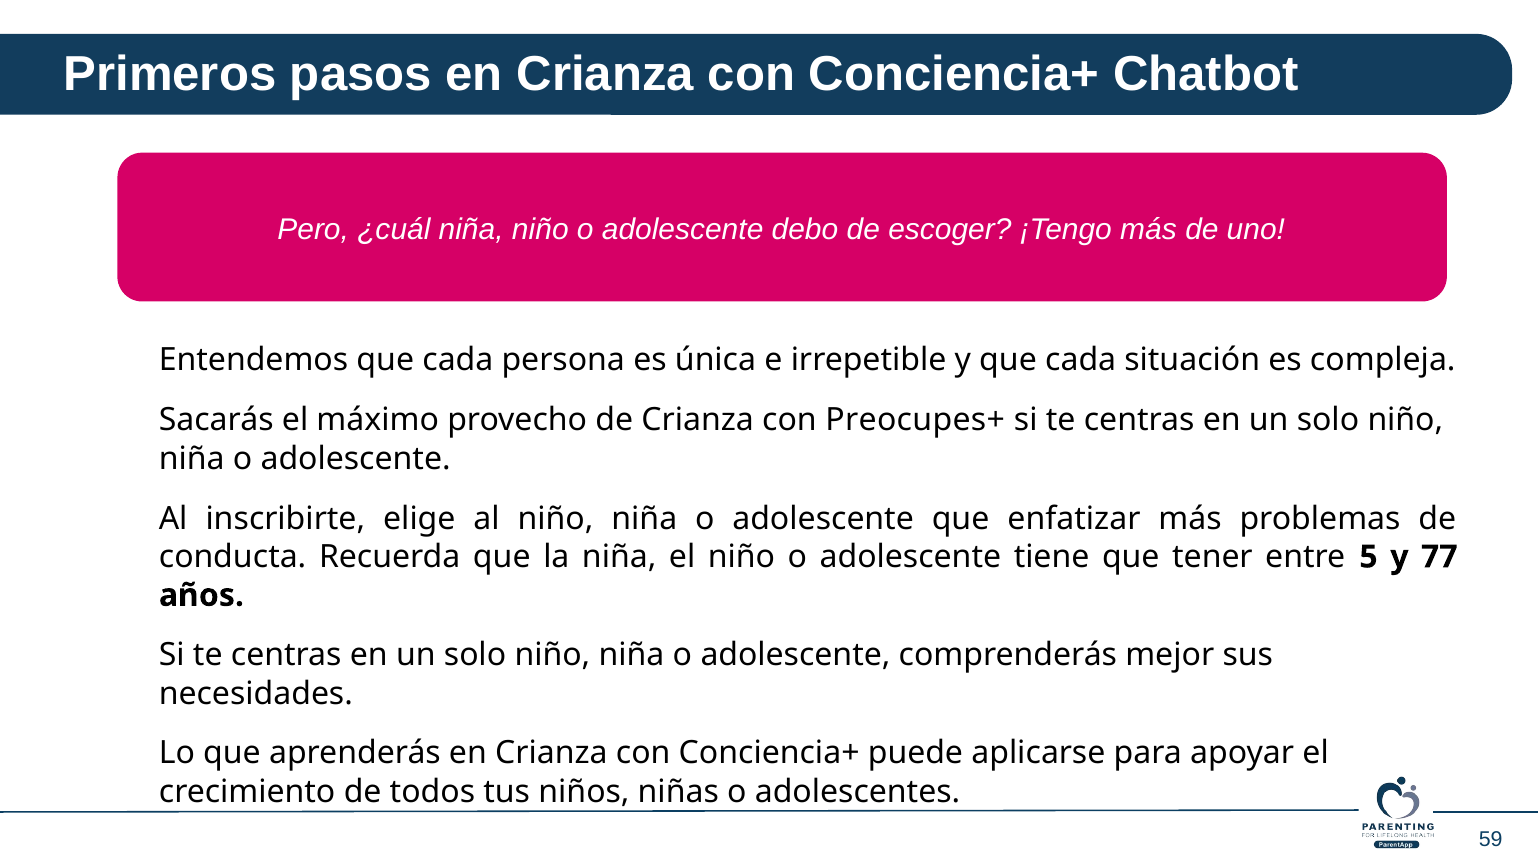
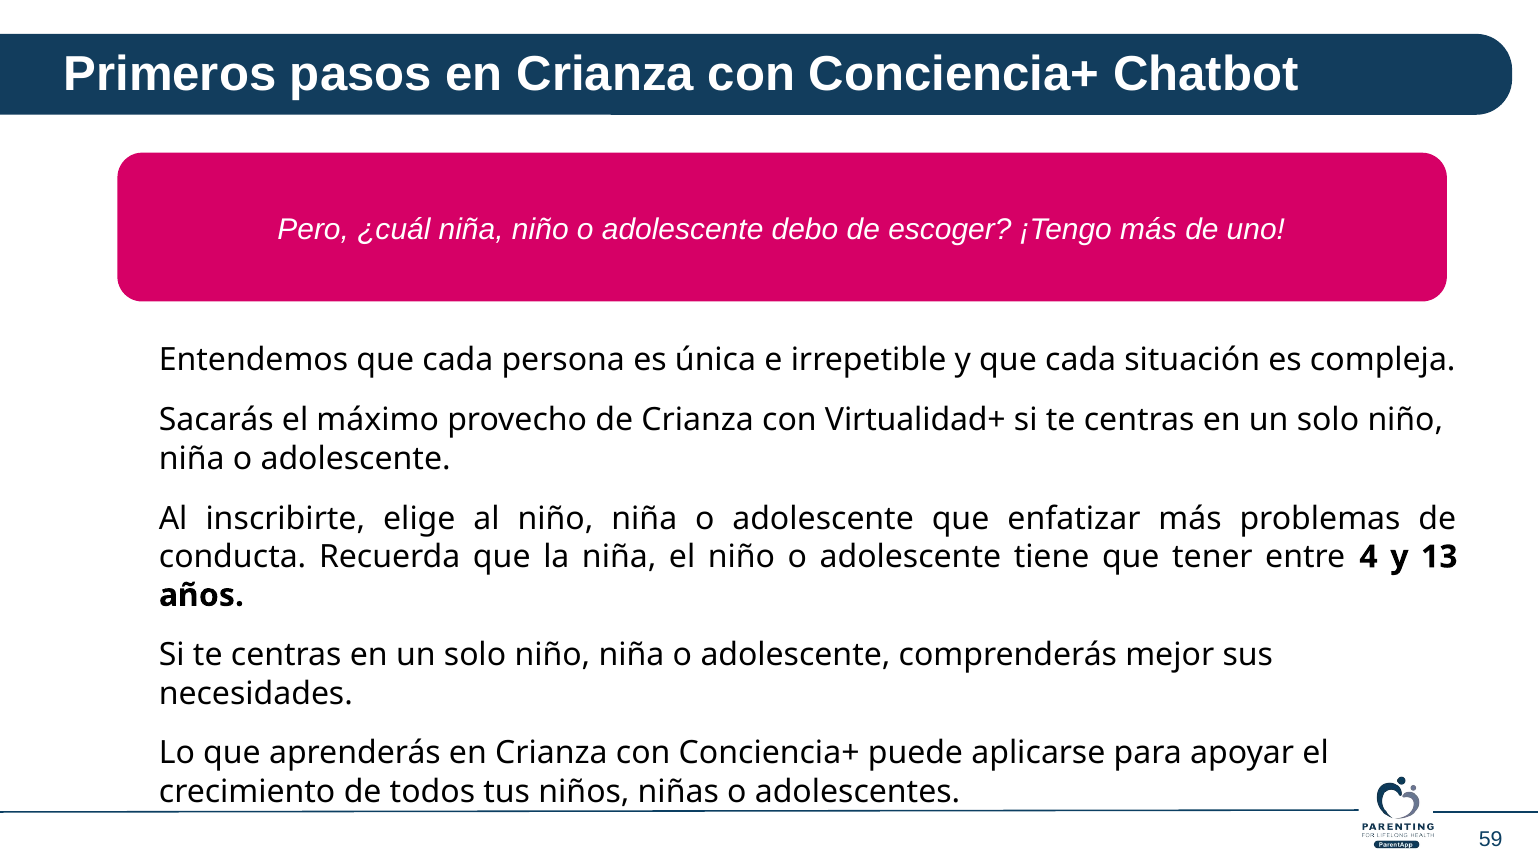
Preocupes+: Preocupes+ -> Virtualidad+
5: 5 -> 4
77: 77 -> 13
